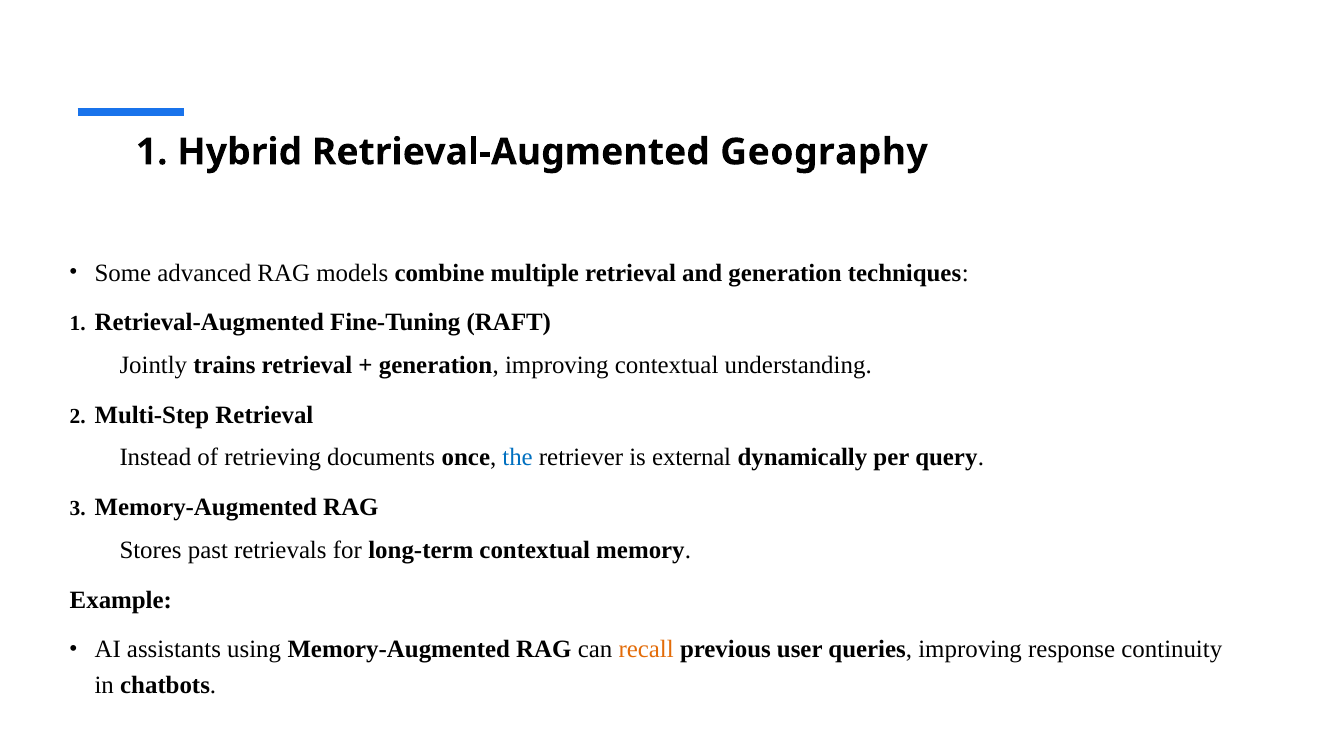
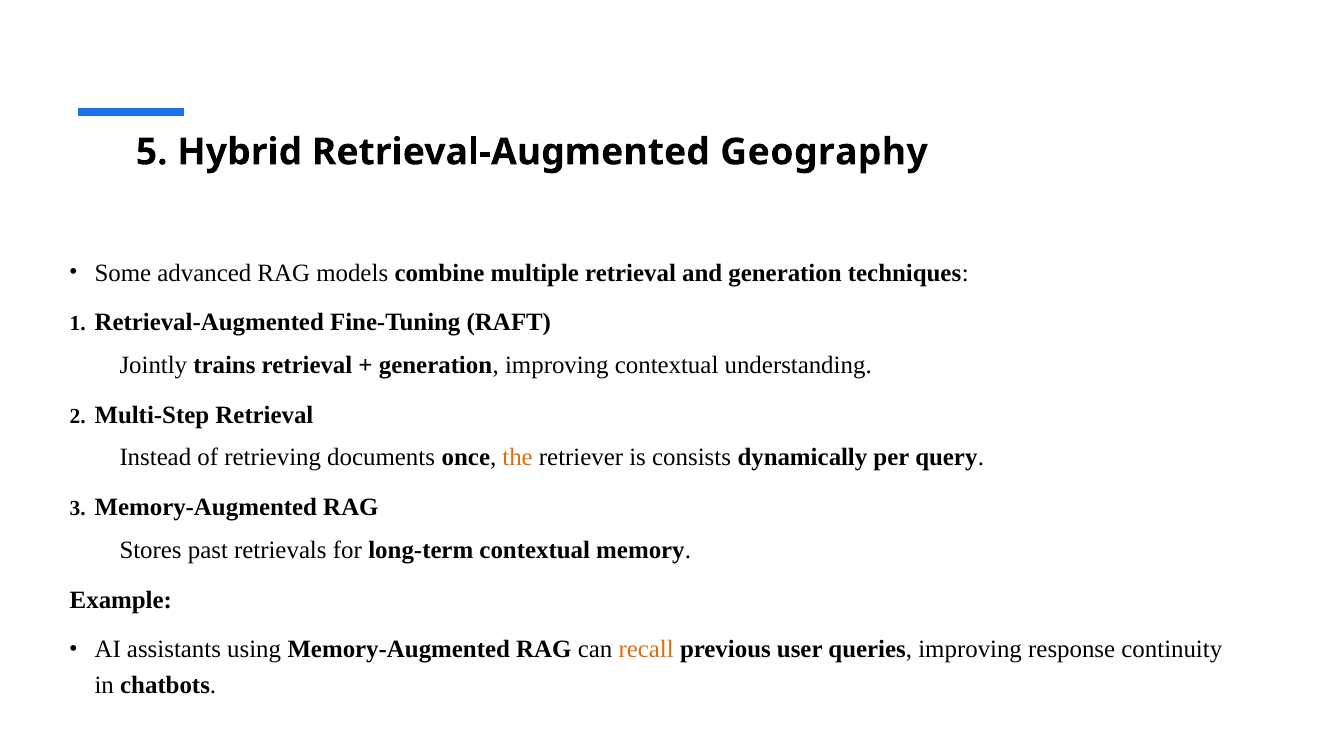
1 at (152, 152): 1 -> 5
the colour: blue -> orange
external: external -> consists
